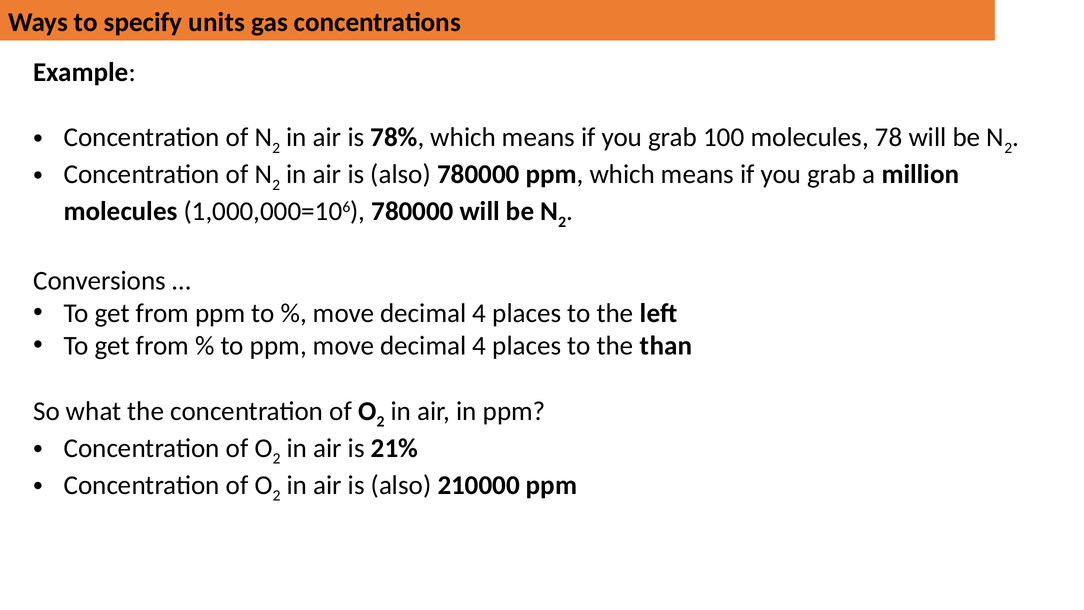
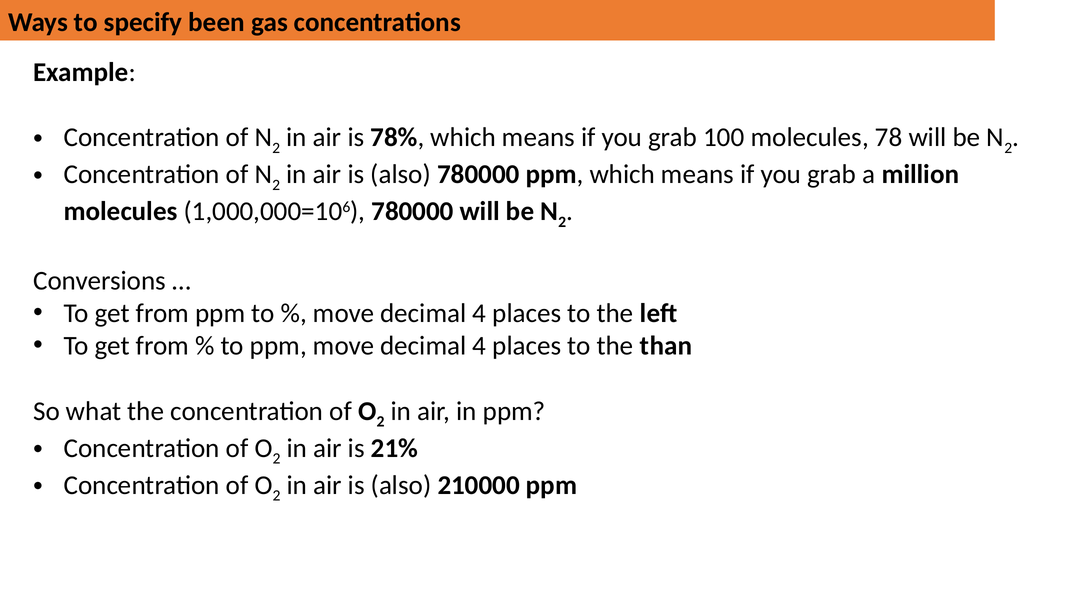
units: units -> been
